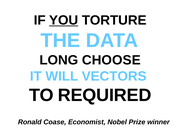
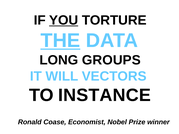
THE underline: none -> present
CHOOSE: CHOOSE -> GROUPS
REQUIRED: REQUIRED -> INSTANCE
